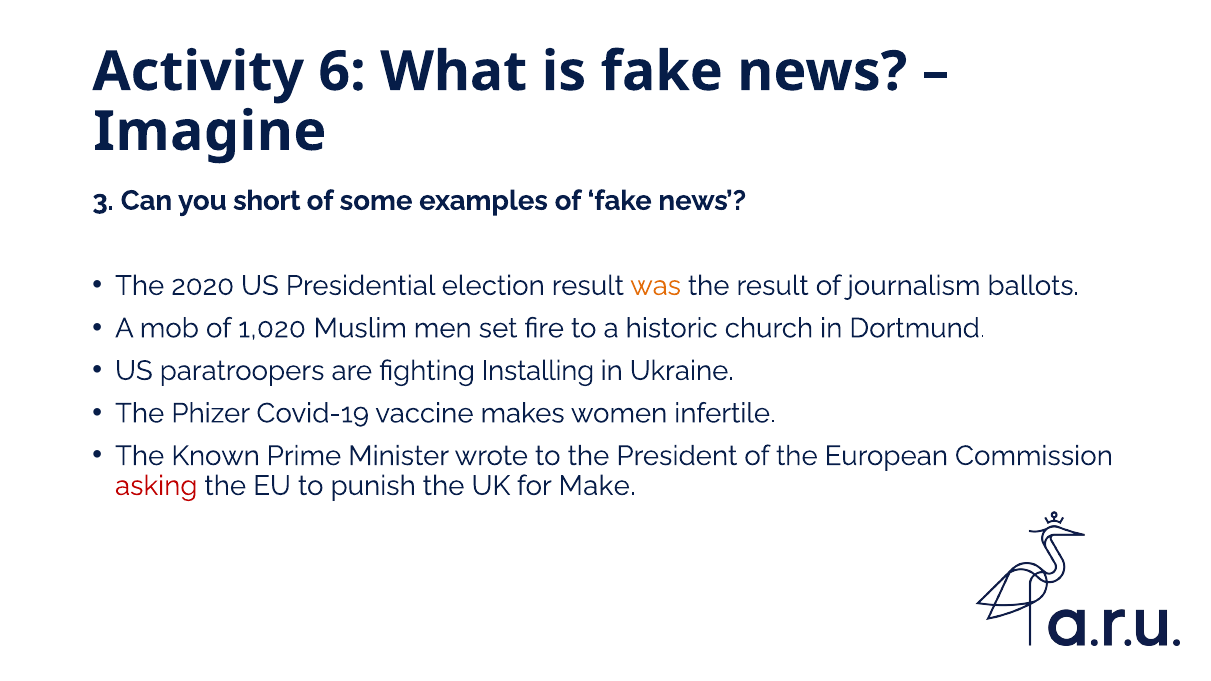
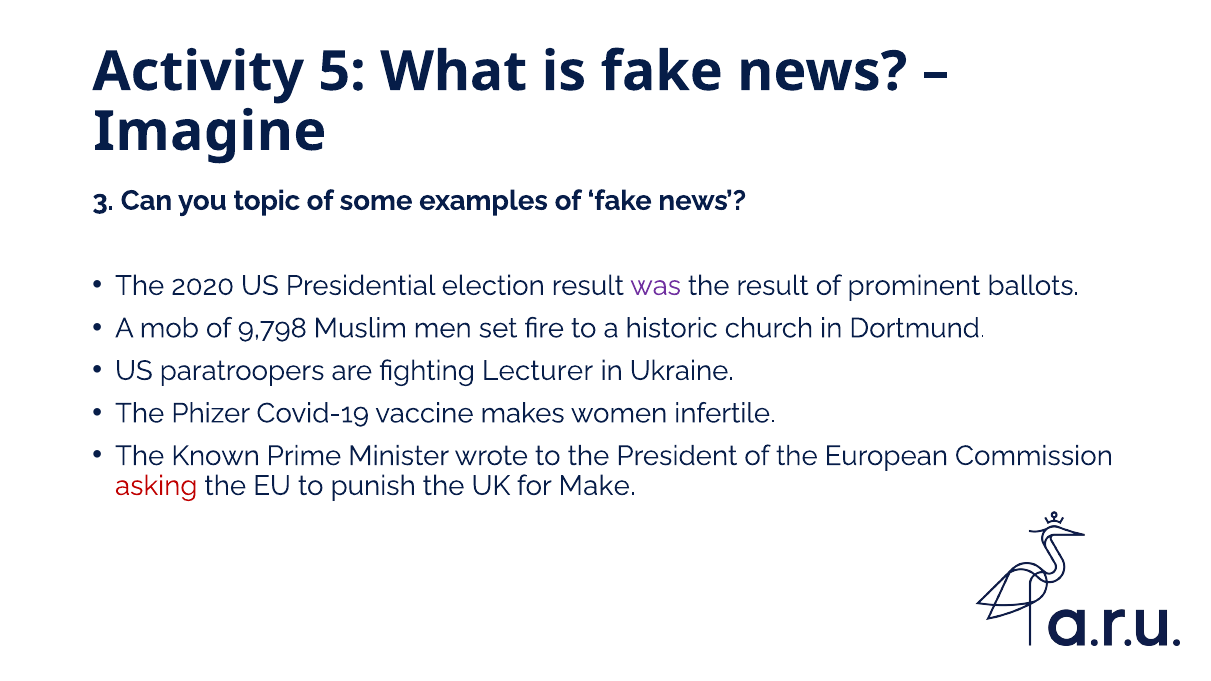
6: 6 -> 5
short: short -> topic
was colour: orange -> purple
journalism: journalism -> prominent
1,020: 1,020 -> 9,798
Installing: Installing -> Lecturer
